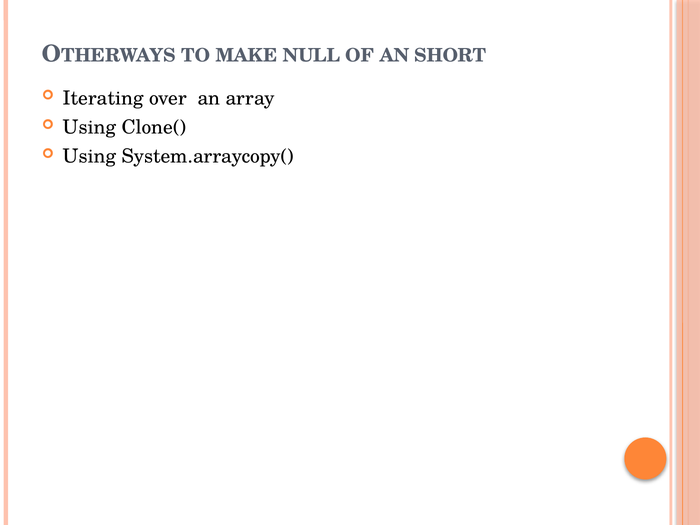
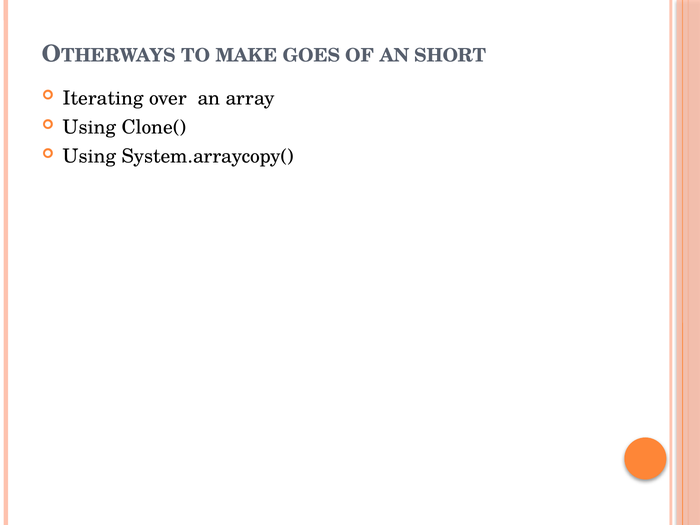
NULL: NULL -> GOES
